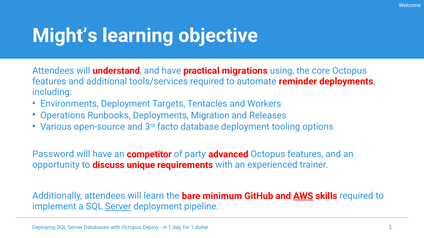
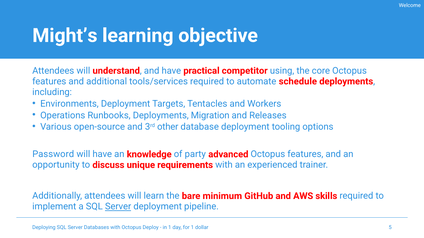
migrations: migrations -> competitor
reminder: reminder -> schedule
facto: facto -> other
competitor: competitor -> knowledge
AWS underline: present -> none
